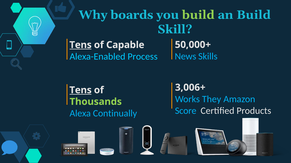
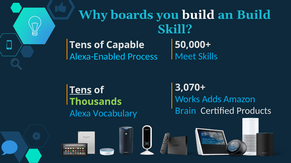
build at (198, 15) colour: light green -> white
Tens at (81, 45) underline: present -> none
News: News -> Meet
3,006+: 3,006+ -> 3,070+
They: They -> Adds
Score: Score -> Brain
Continually: Continually -> Vocabulary
